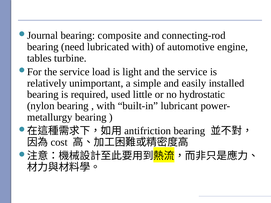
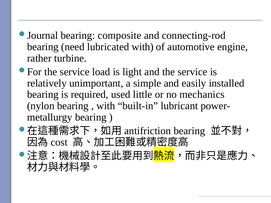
tables: tables -> rather
hydrostatic: hydrostatic -> mechanics
